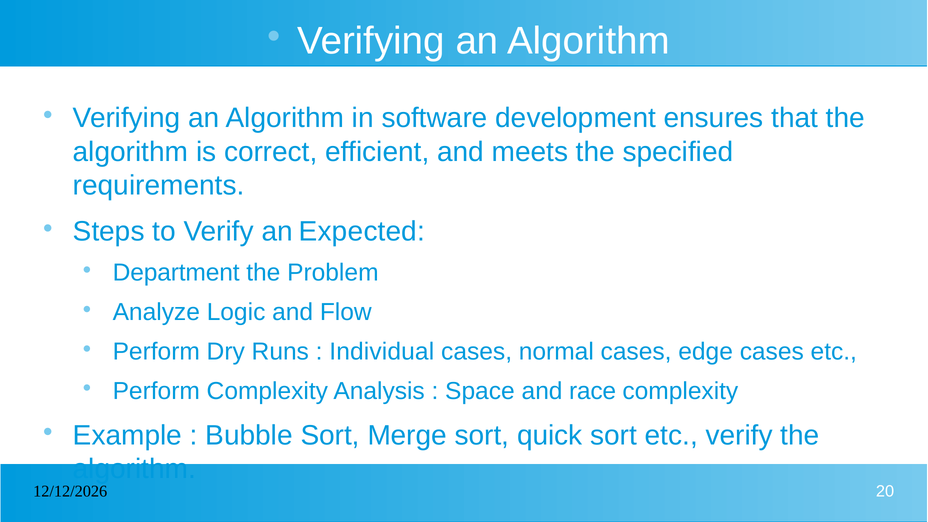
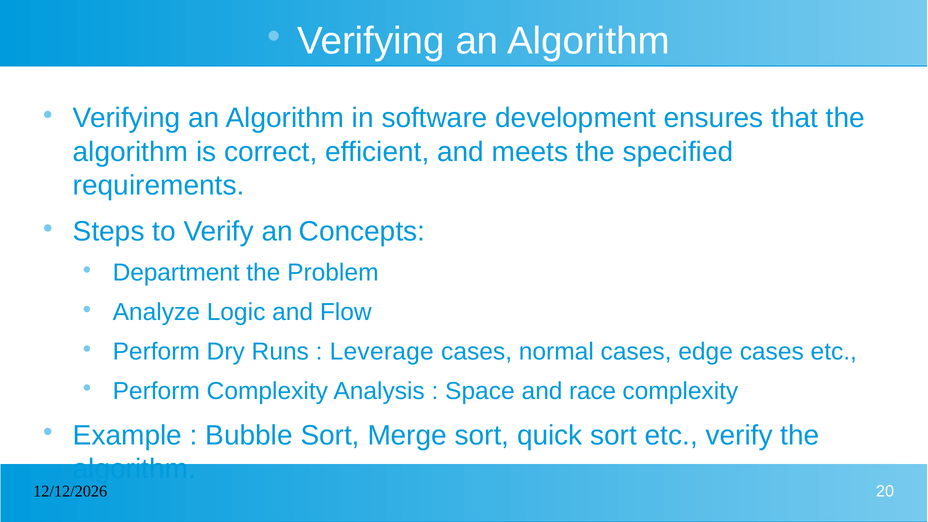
Expected: Expected -> Concepts
Individual: Individual -> Leverage
